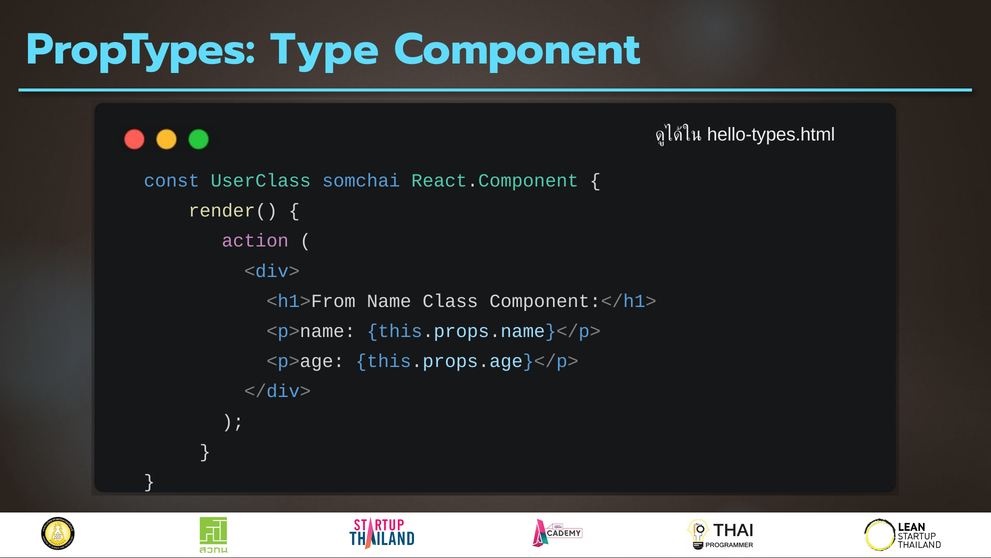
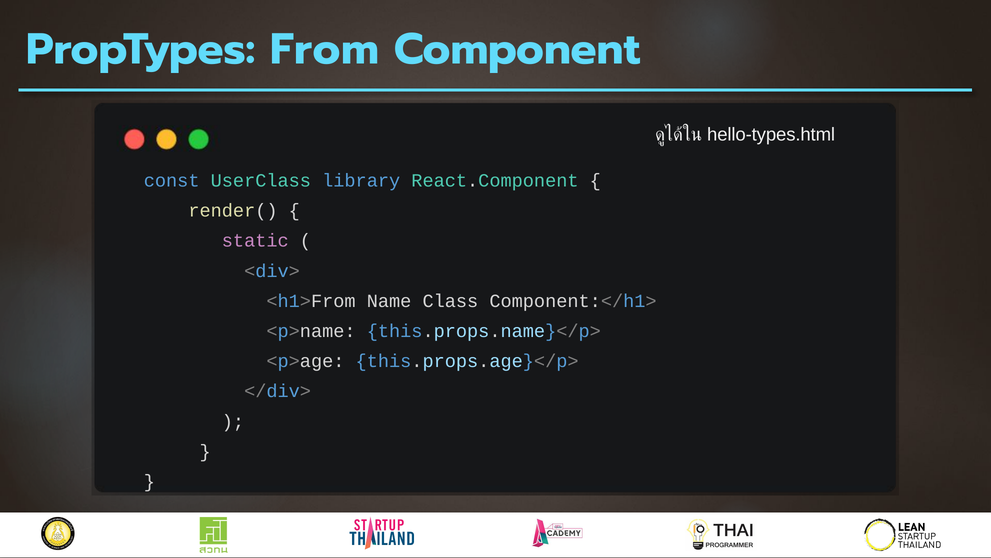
Type: Type -> From
somchai: somchai -> library
action: action -> static
